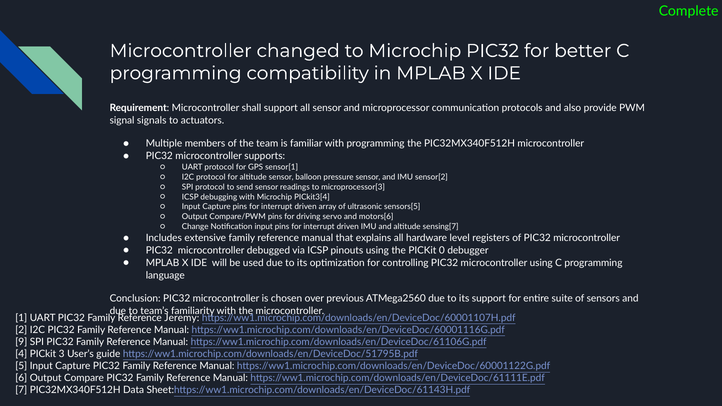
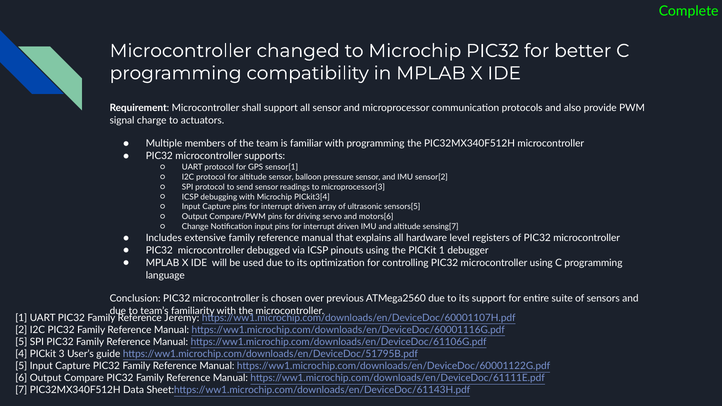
signals: signals -> charge
PICKit 0: 0 -> 1
9 at (21, 342): 9 -> 5
